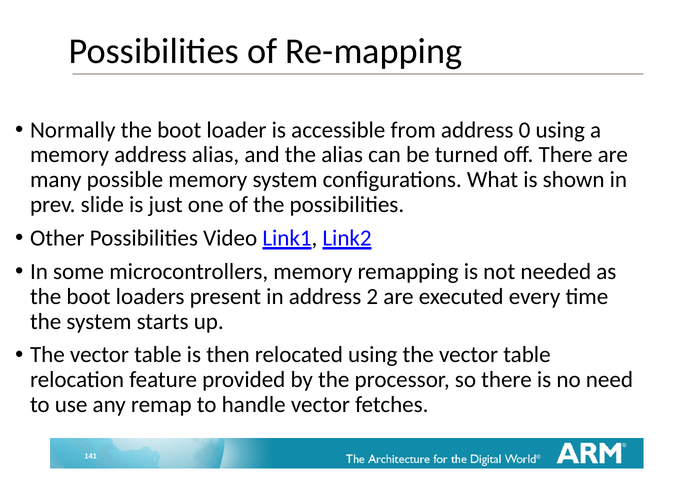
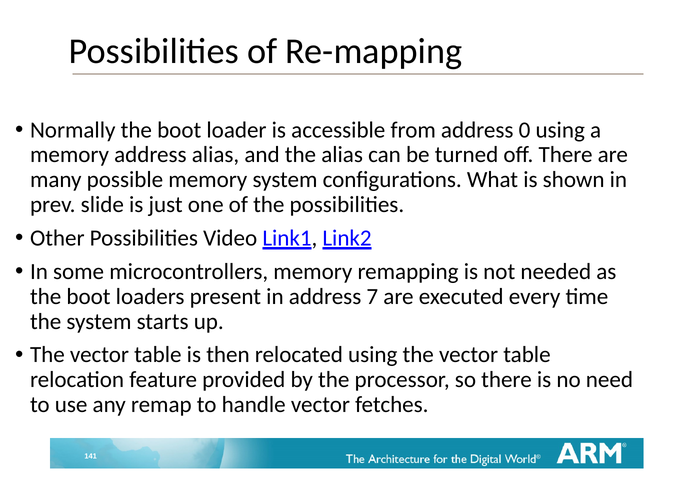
2: 2 -> 7
